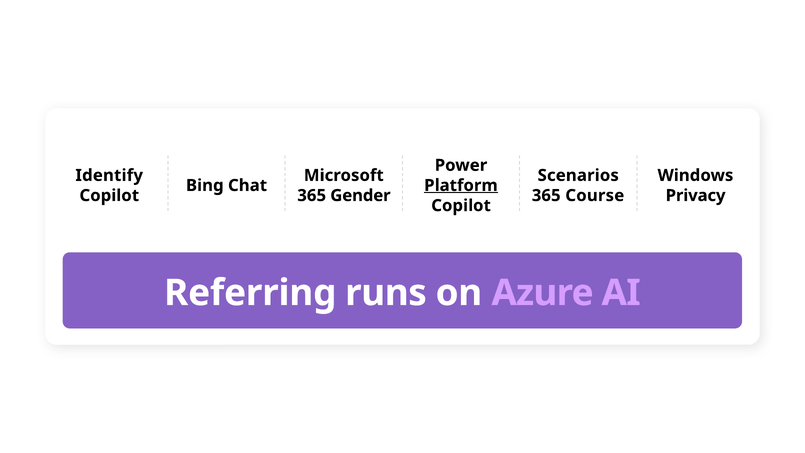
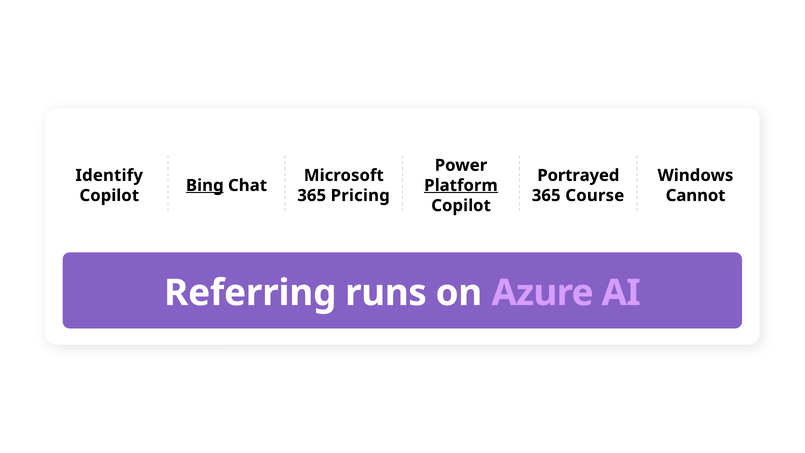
Scenarios: Scenarios -> Portrayed
Bing underline: none -> present
Gender: Gender -> Pricing
Privacy: Privacy -> Cannot
